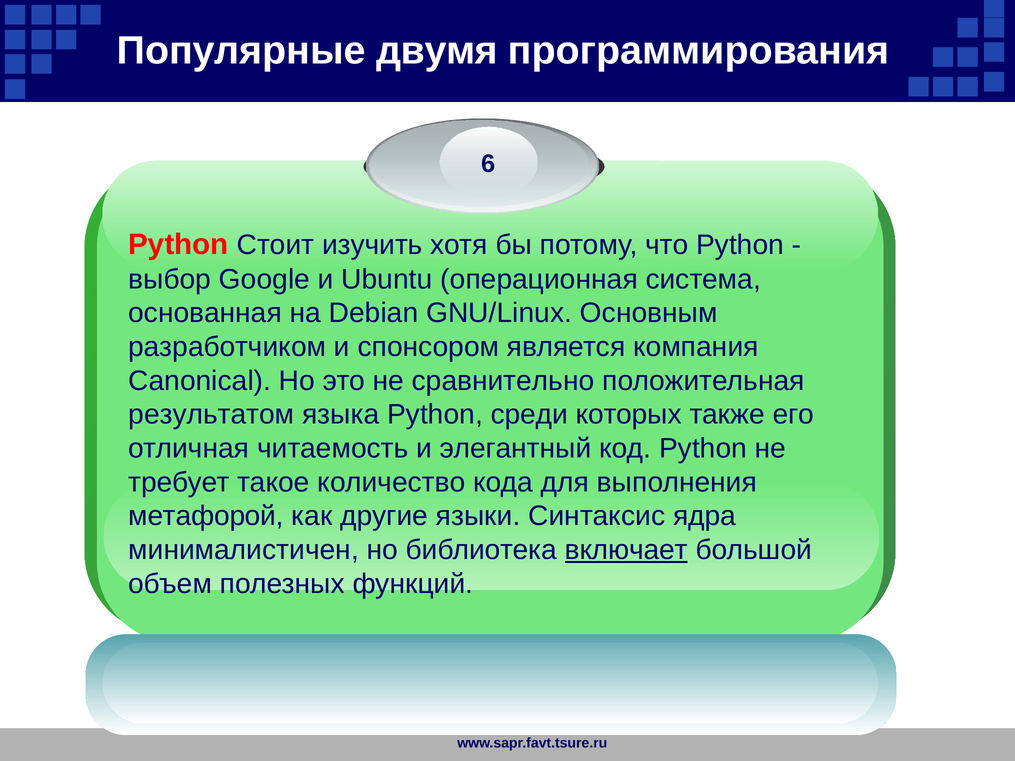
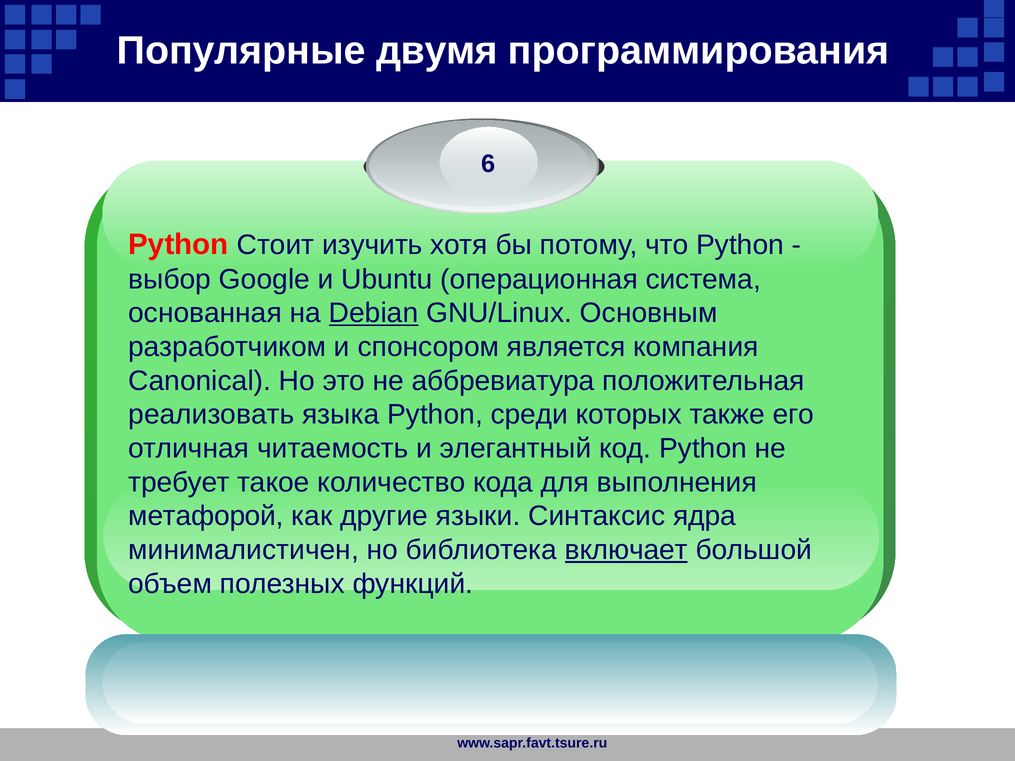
Debian underline: none -> present
сравнительно: сравнительно -> аббревиатура
результатом: результатом -> реализовать
